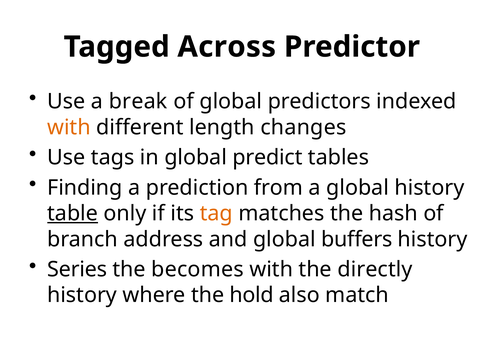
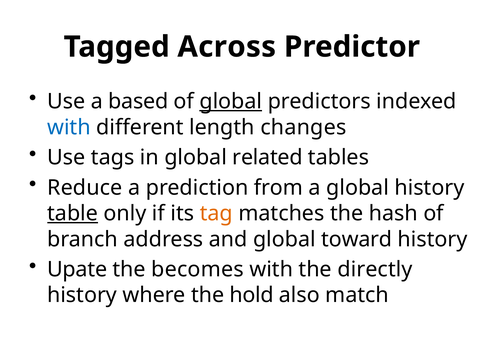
break: break -> based
global at (231, 102) underline: none -> present
with at (69, 127) colour: orange -> blue
predict: predict -> related
Finding: Finding -> Reduce
buffers: buffers -> toward
Series: Series -> Upate
